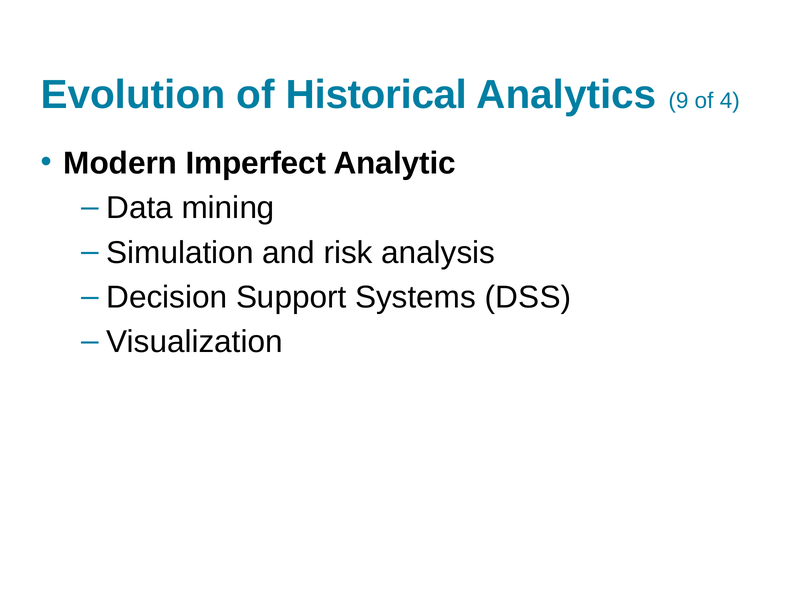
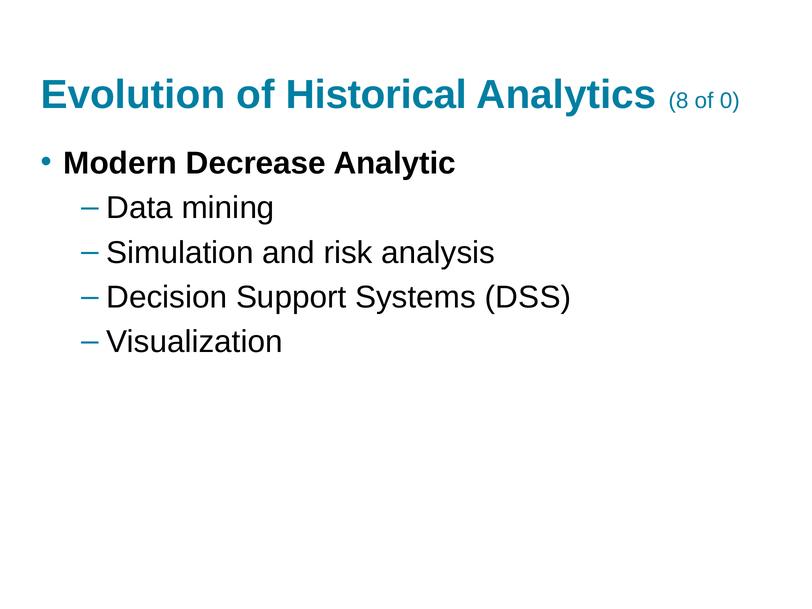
9: 9 -> 8
4: 4 -> 0
Imperfect: Imperfect -> Decrease
